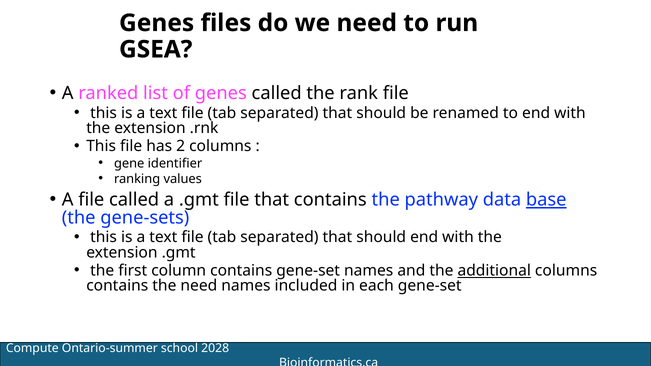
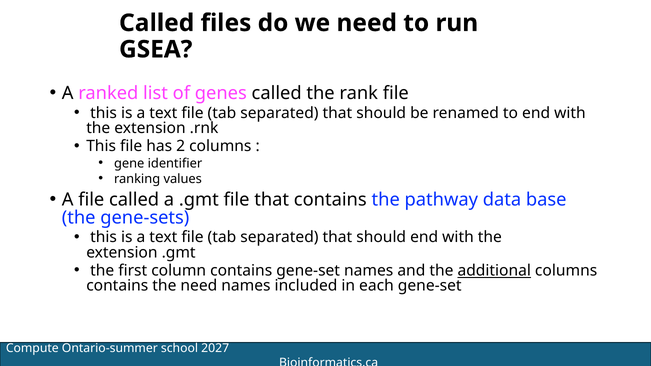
Genes at (157, 23): Genes -> Called
base underline: present -> none
2028: 2028 -> 2027
